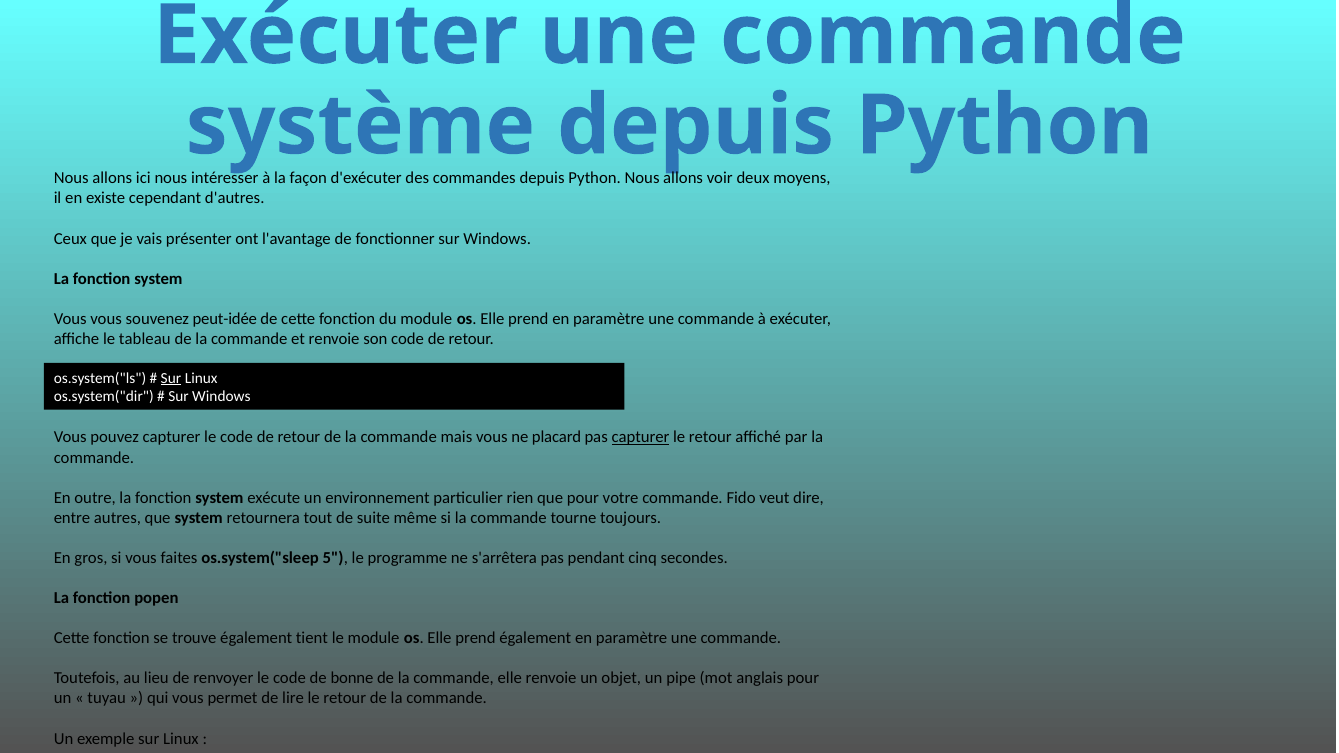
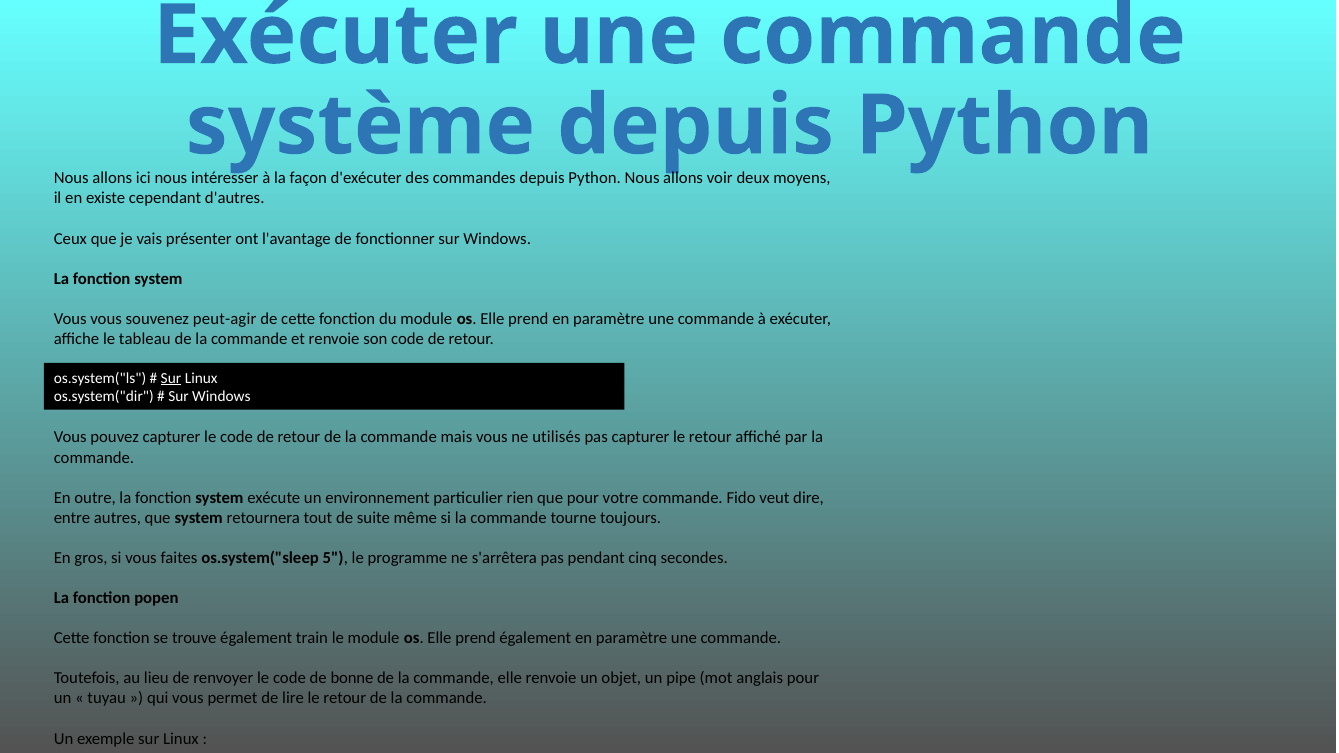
peut-idée: peut-idée -> peut-agir
placard: placard -> utilisés
capturer at (641, 438) underline: present -> none
tient: tient -> train
